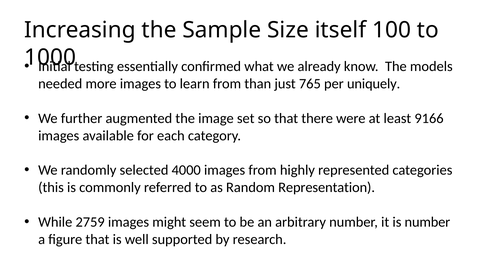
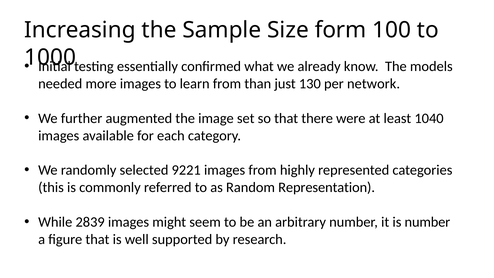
itself: itself -> form
765: 765 -> 130
uniquely: uniquely -> network
9166: 9166 -> 1040
4000: 4000 -> 9221
2759: 2759 -> 2839
